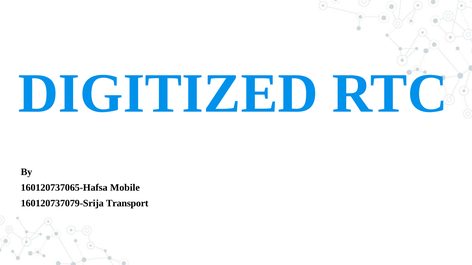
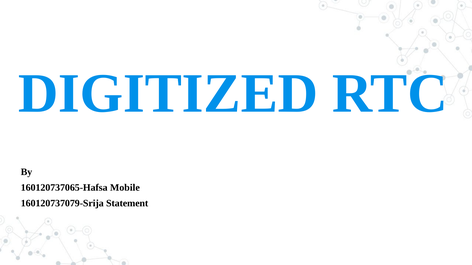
Transport: Transport -> Statement
